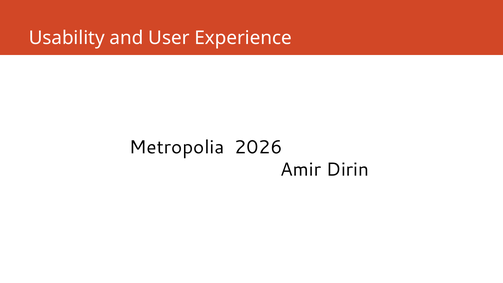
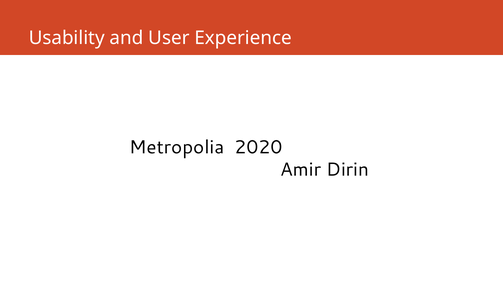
2026: 2026 -> 2020
